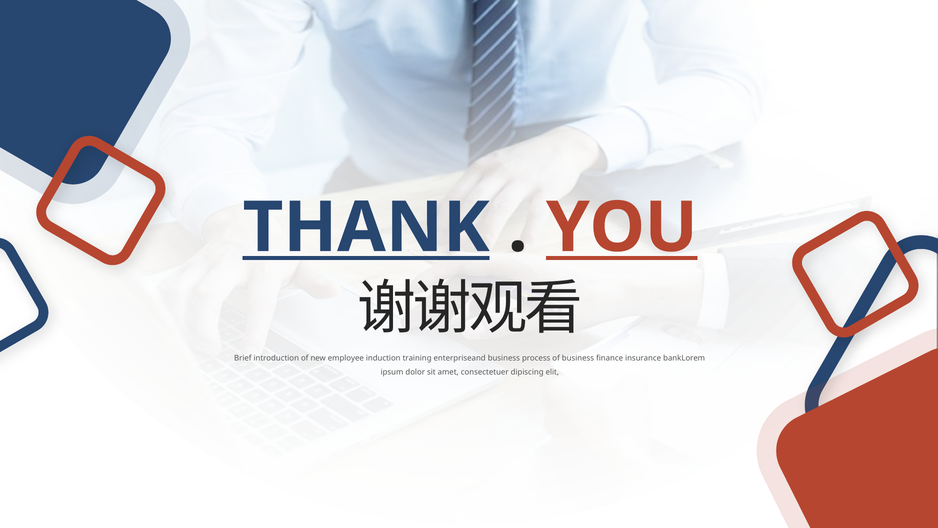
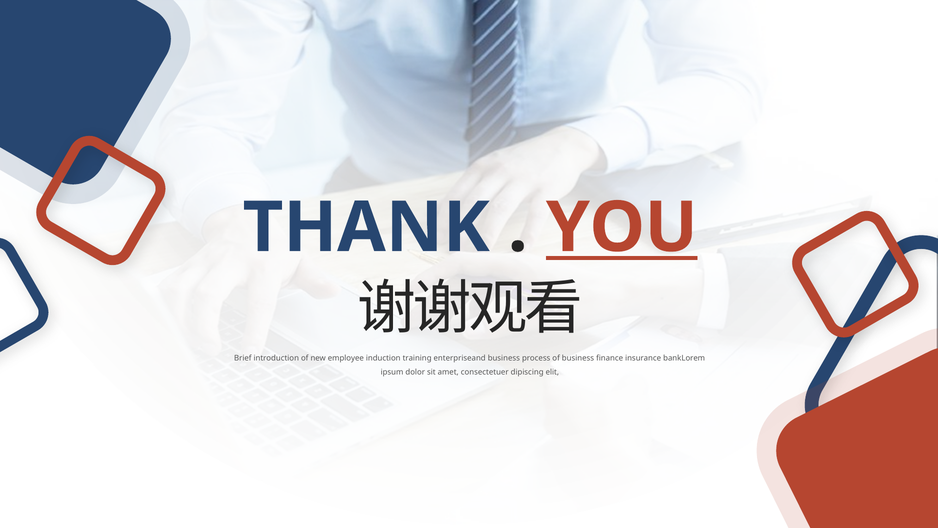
THANK underline: present -> none
